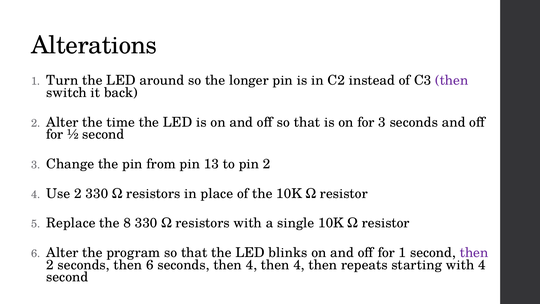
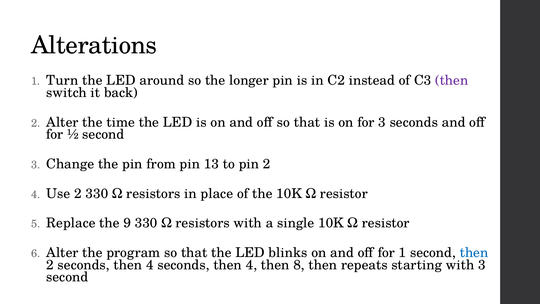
8: 8 -> 9
then at (474, 252) colour: purple -> blue
2 seconds then 6: 6 -> 4
4 then 4: 4 -> 8
with 4: 4 -> 3
